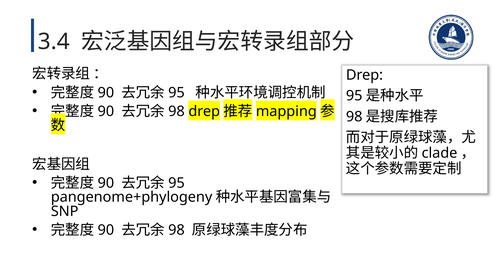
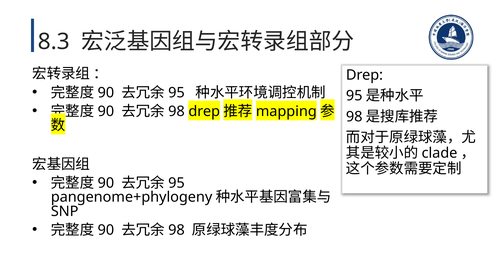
3.4: 3.4 -> 8.3
